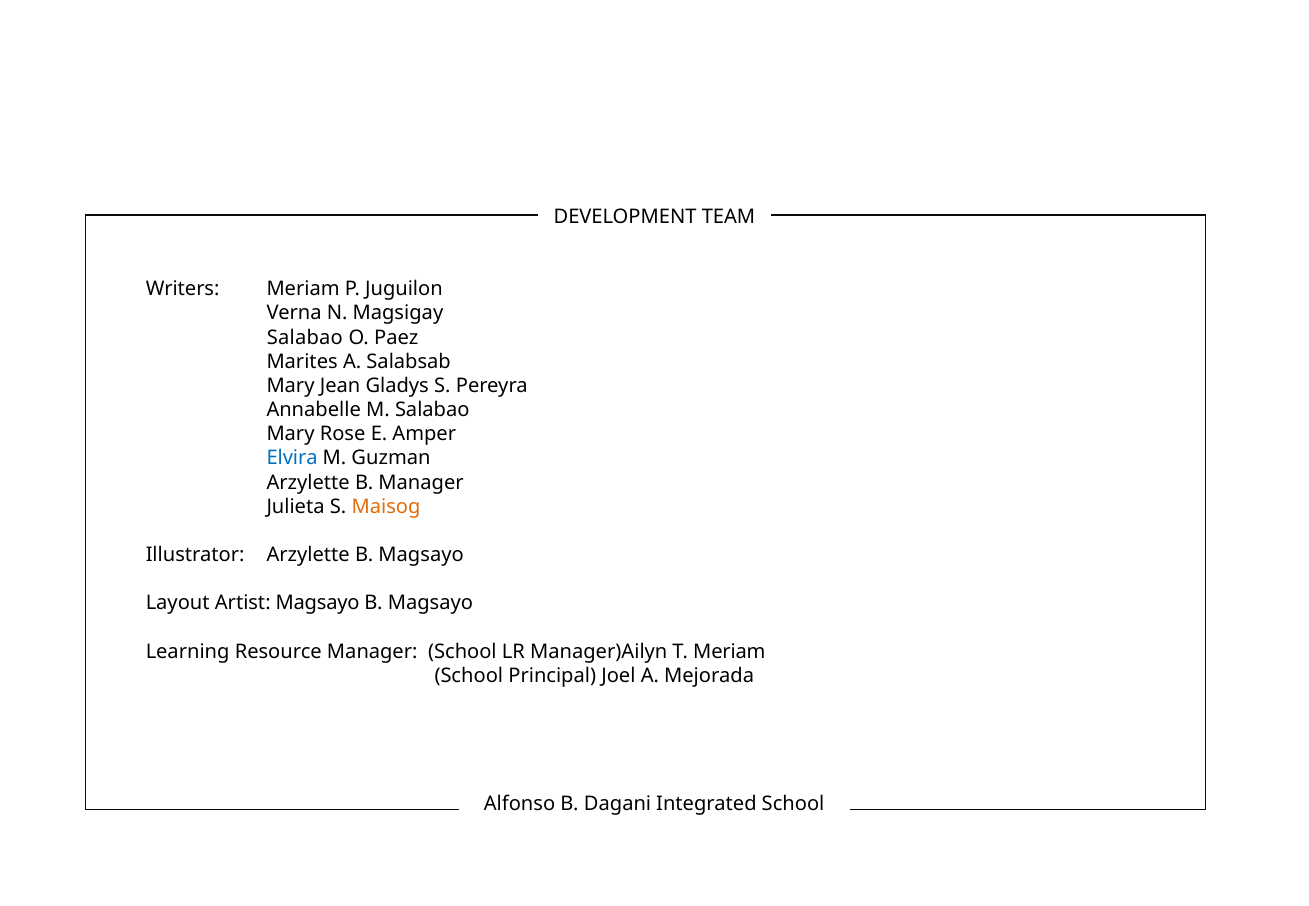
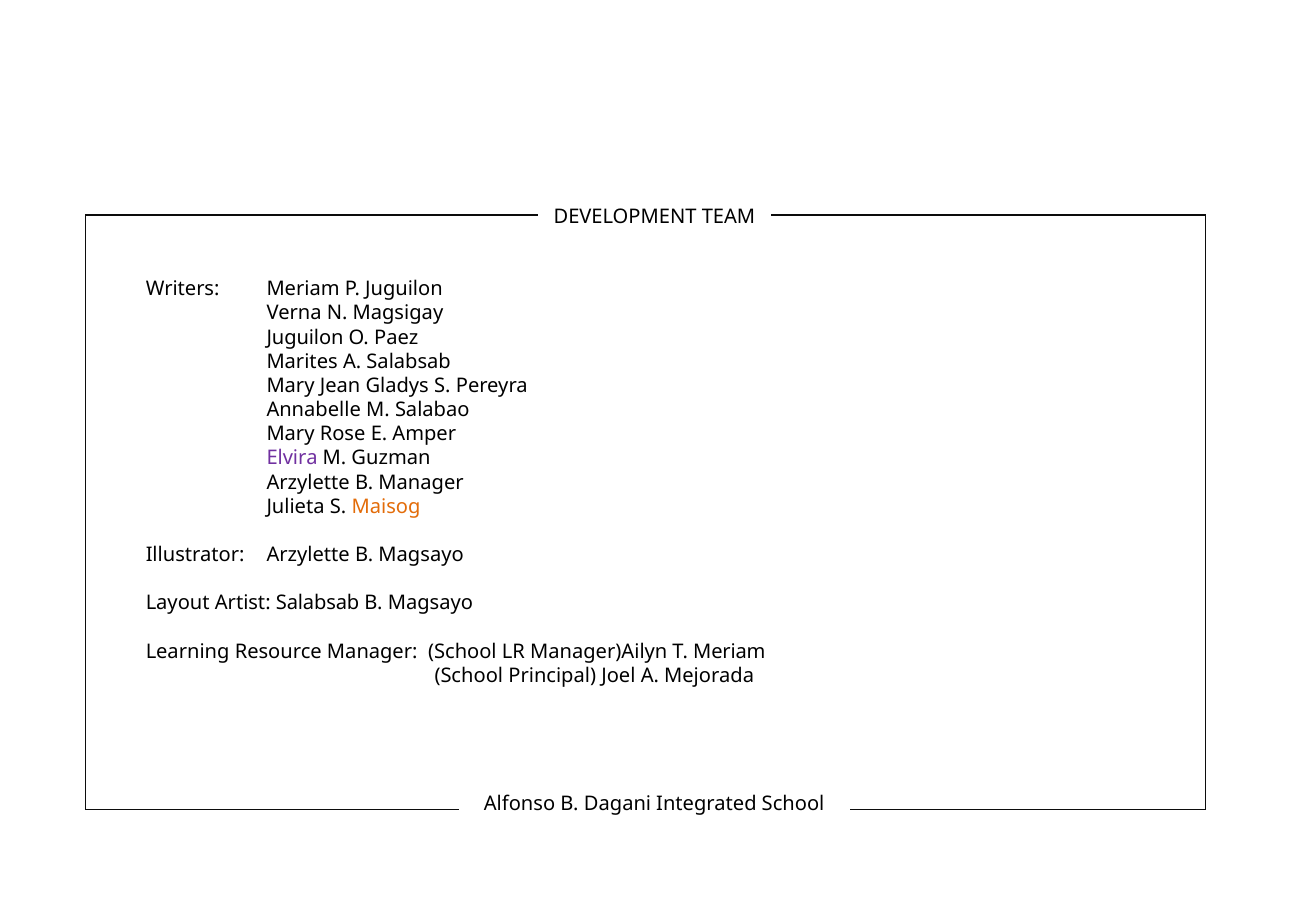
Salabao at (305, 338): Salabao -> Juguilon
Elvira colour: blue -> purple
Artist Magsayo: Magsayo -> Salabsab
